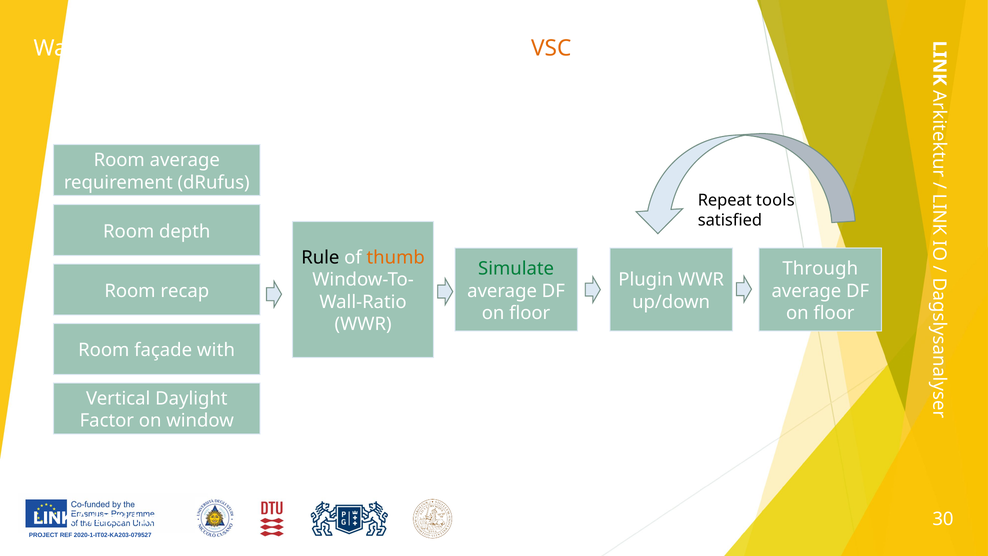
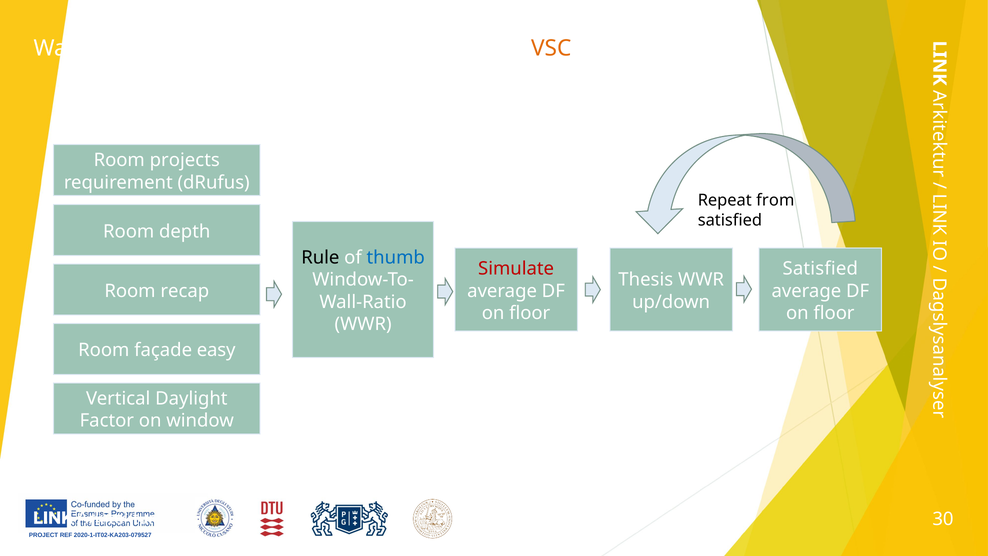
Room average: average -> projects
tools: tools -> from
thumb at (396, 257) colour: orange -> blue
Simulate colour: green -> red
Through at (820, 269): Through -> Satisfied
Plugin: Plugin -> Thesis
with: with -> easy
